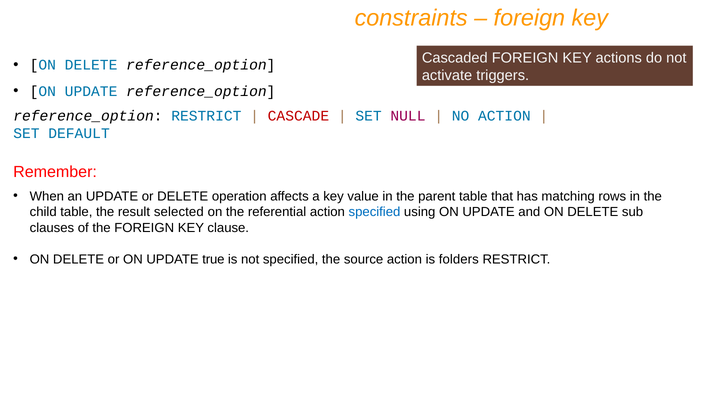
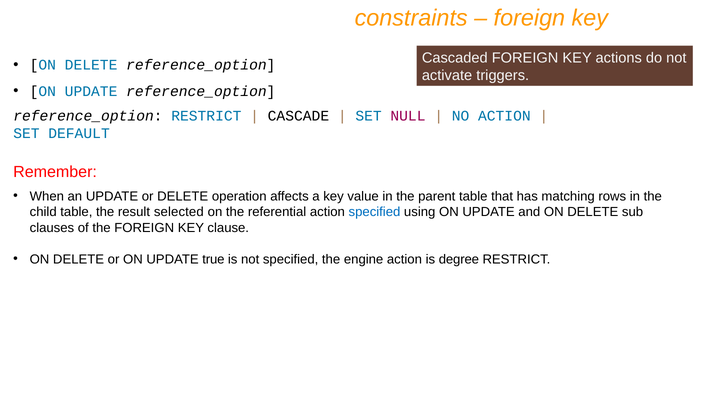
CASCADE colour: red -> black
source: source -> engine
folders: folders -> degree
